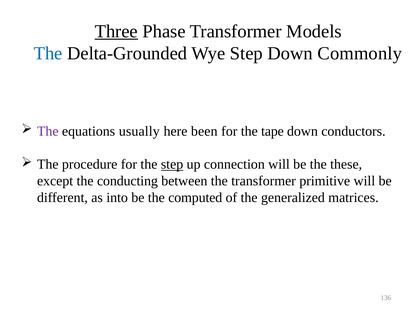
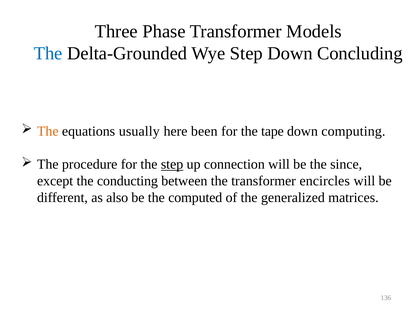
Three underline: present -> none
Commonly: Commonly -> Concluding
The at (48, 131) colour: purple -> orange
conductors: conductors -> computing
these: these -> since
primitive: primitive -> encircles
into: into -> also
